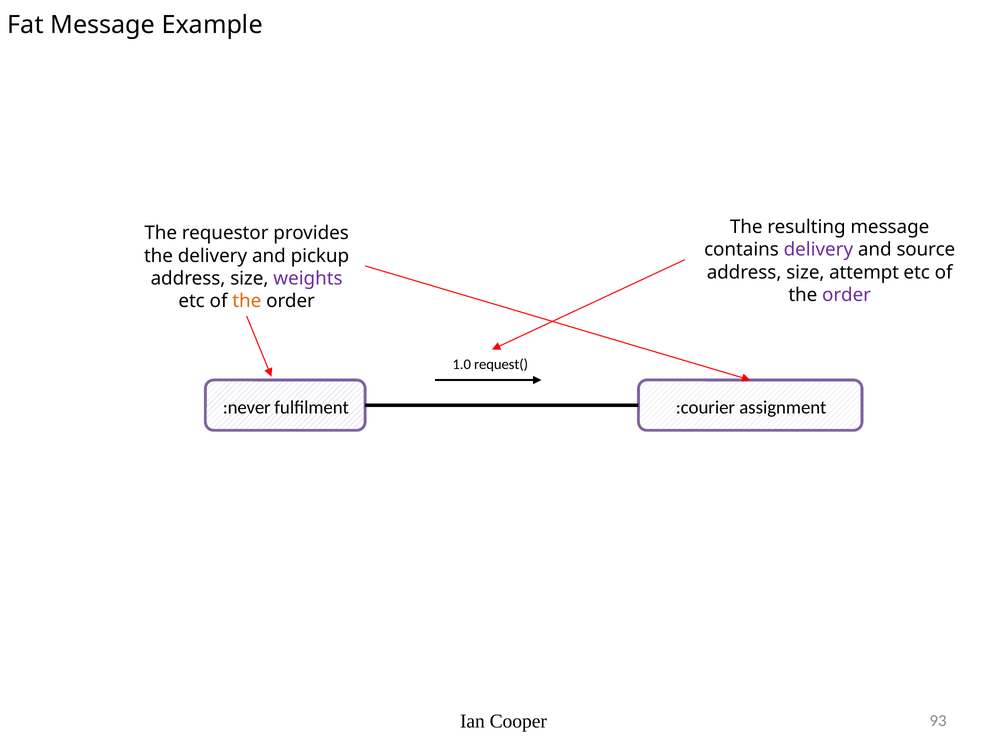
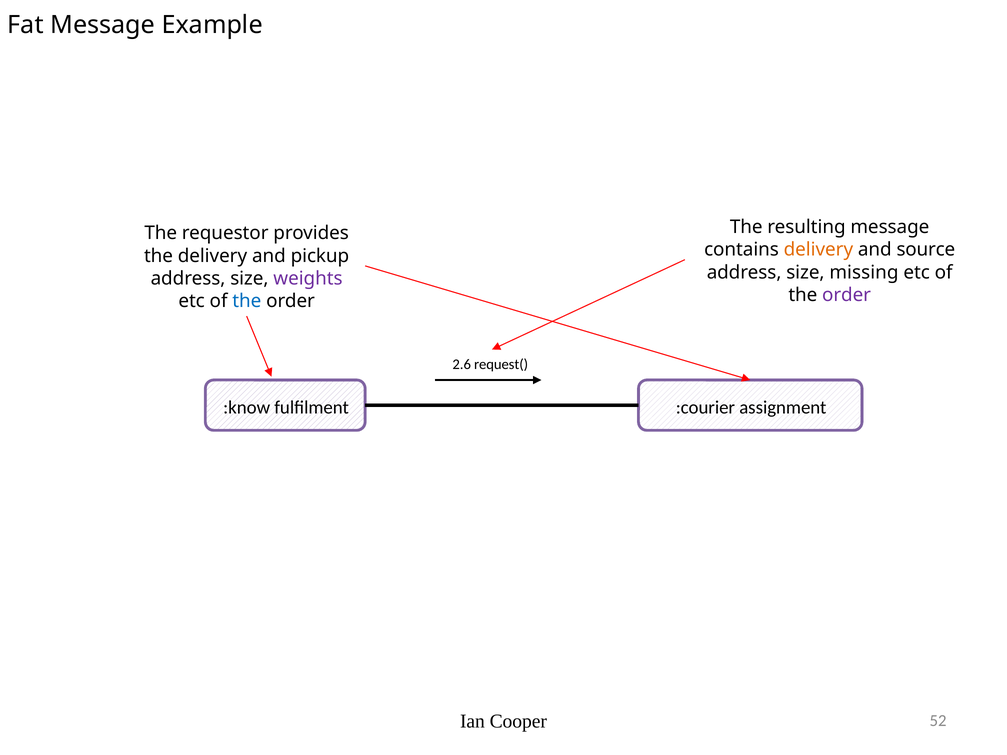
delivery at (818, 250) colour: purple -> orange
attempt: attempt -> missing
the at (247, 301) colour: orange -> blue
1.0: 1.0 -> 2.6
:never: :never -> :know
93: 93 -> 52
